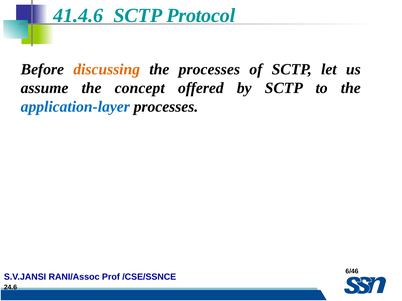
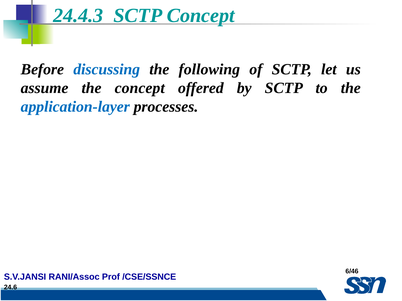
41.4.6: 41.4.6 -> 24.4.3
SCTP Protocol: Protocol -> Concept
discussing colour: orange -> blue
the processes: processes -> following
